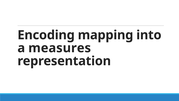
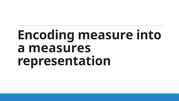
mapping: mapping -> measure
